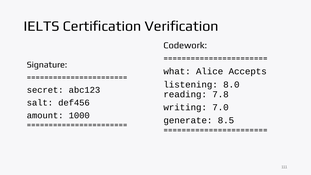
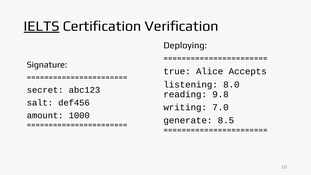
IELTS underline: none -> present
Codework: Codework -> Deploying
what: what -> true
7.8: 7.8 -> 9.8
